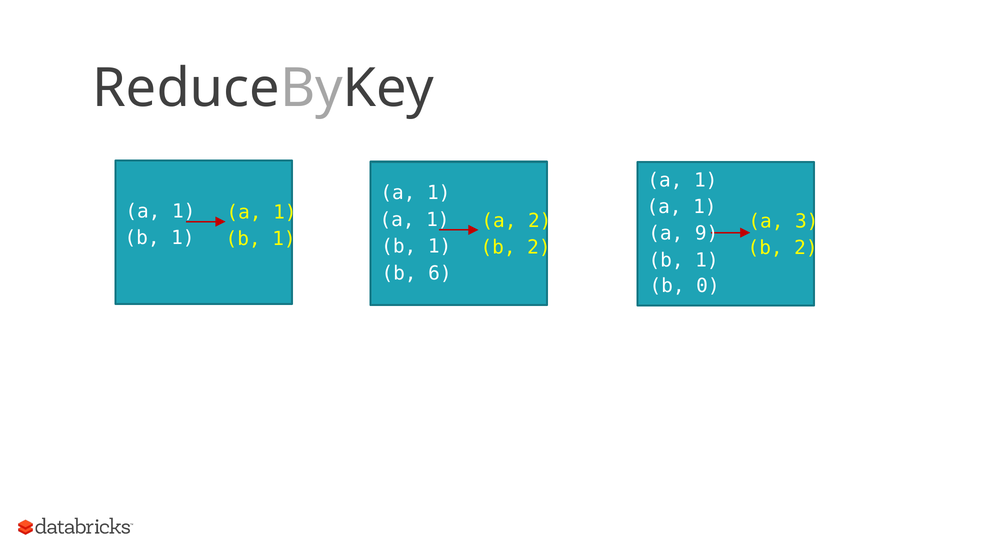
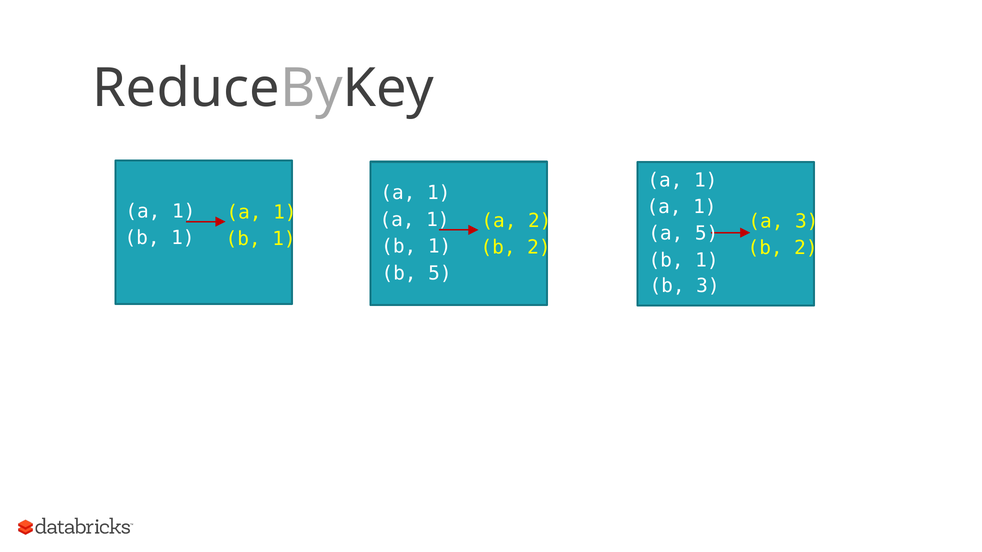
a 9: 9 -> 5
b 6: 6 -> 5
b 0: 0 -> 3
